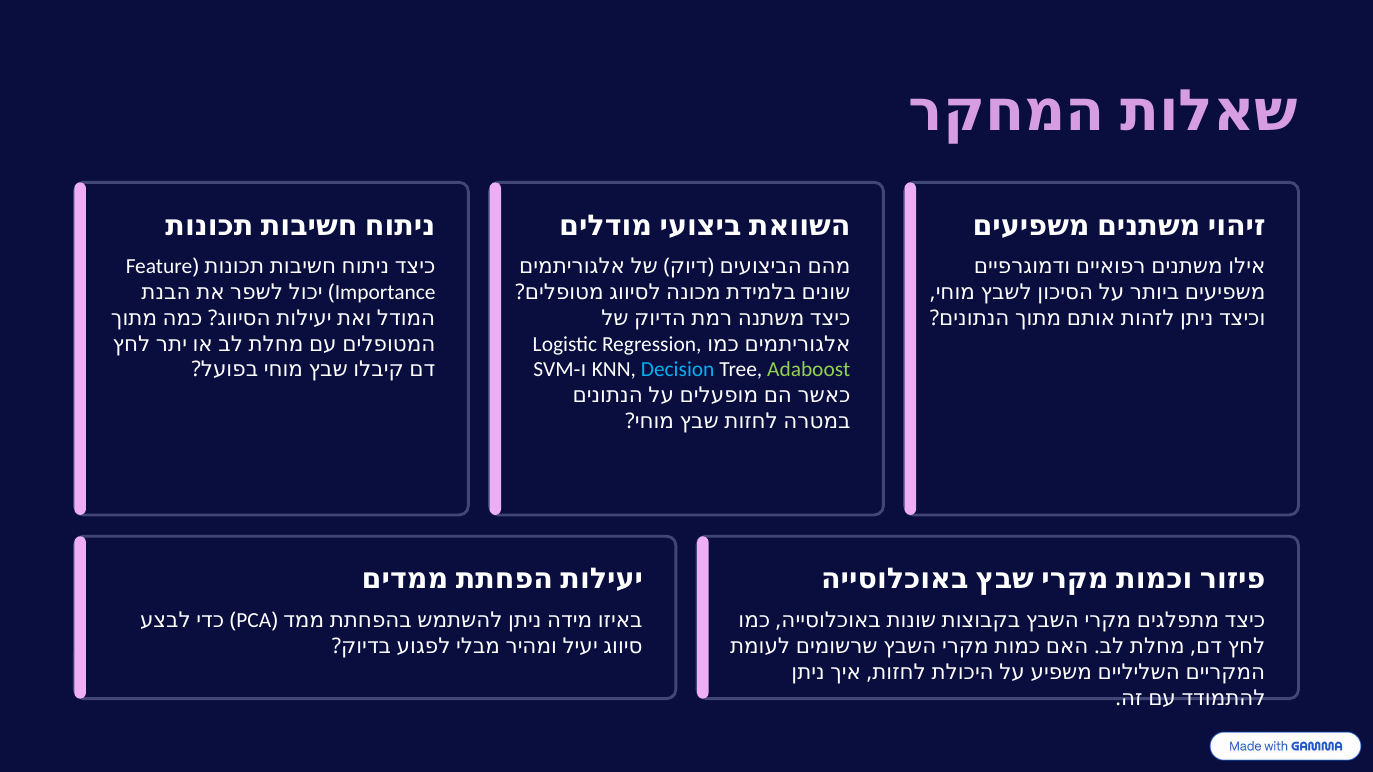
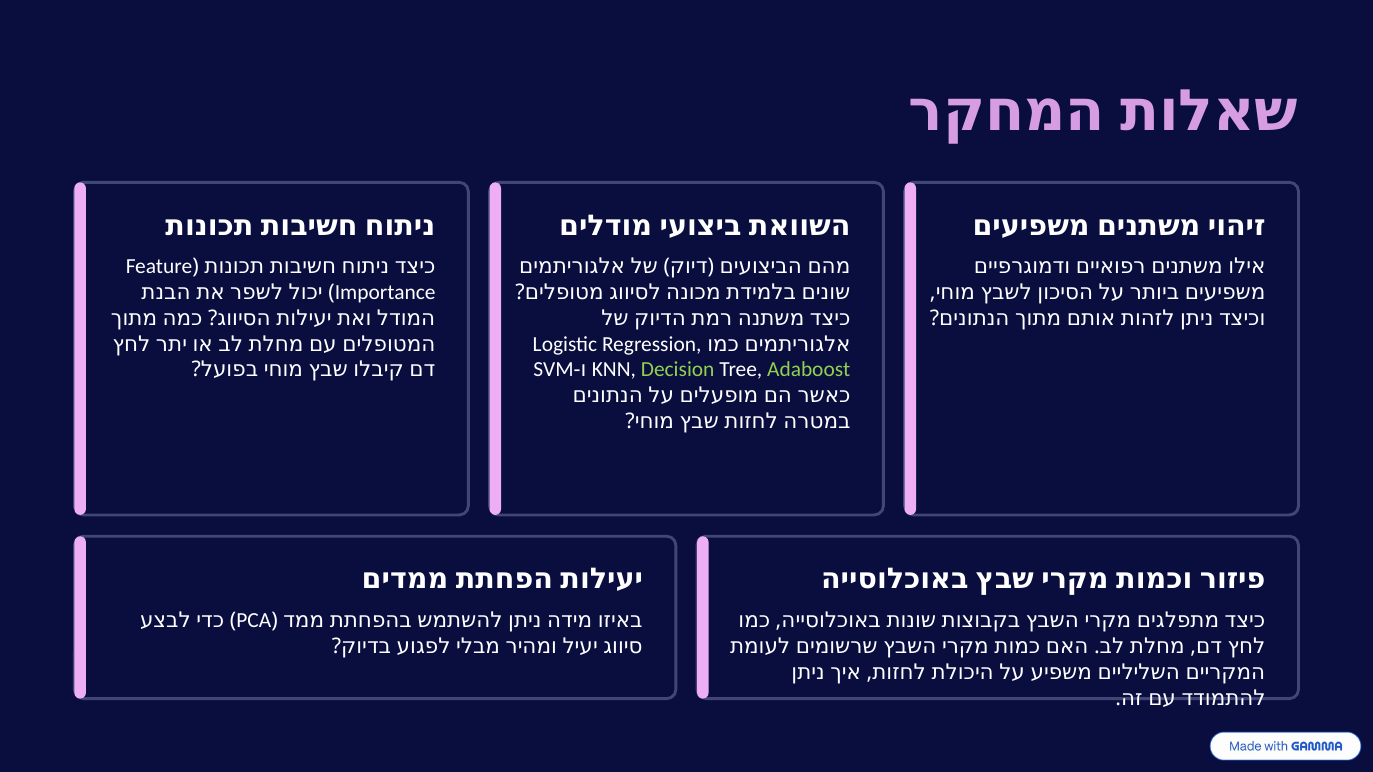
Decision colour: light blue -> light green
